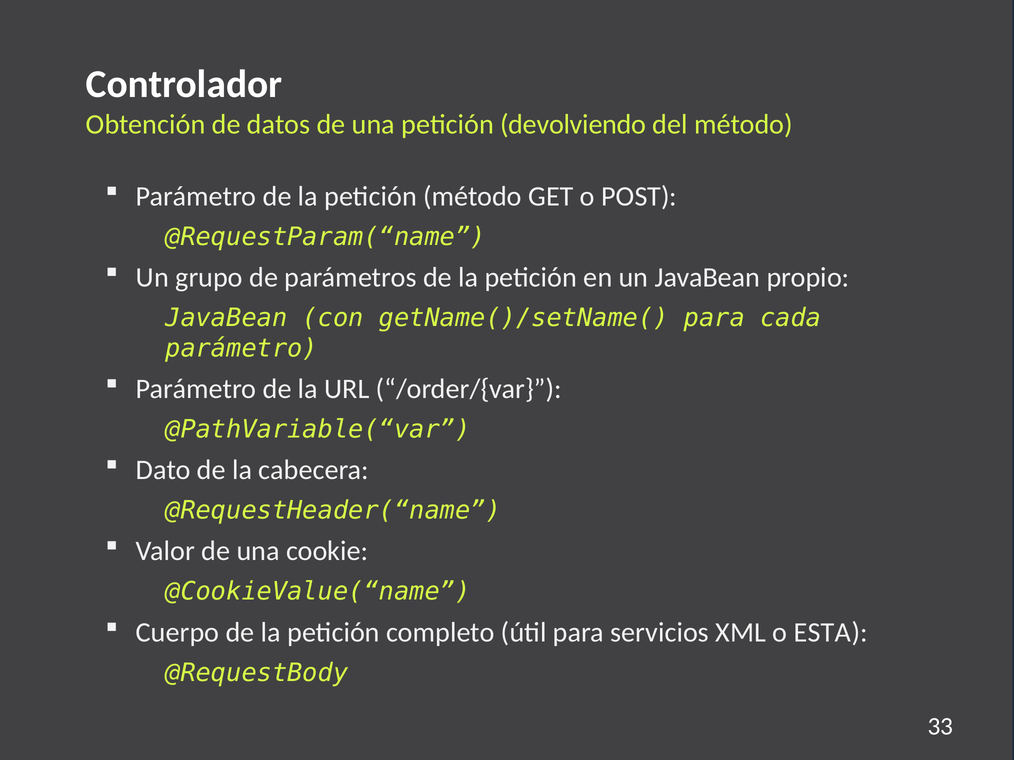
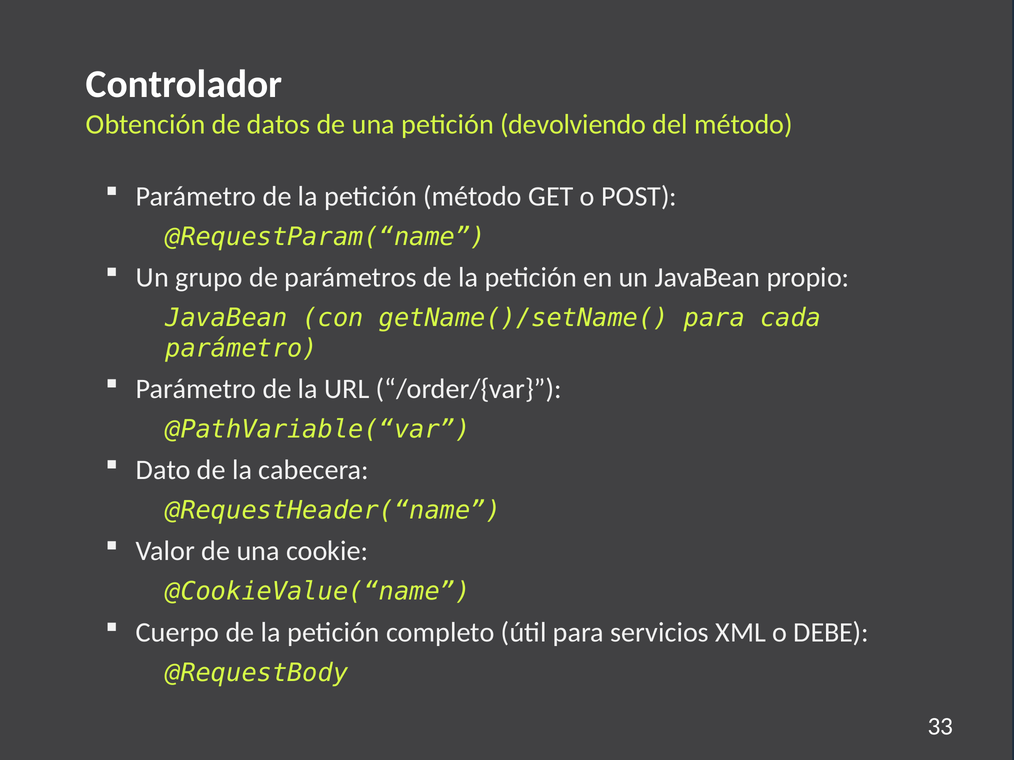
ESTA: ESTA -> DEBE
